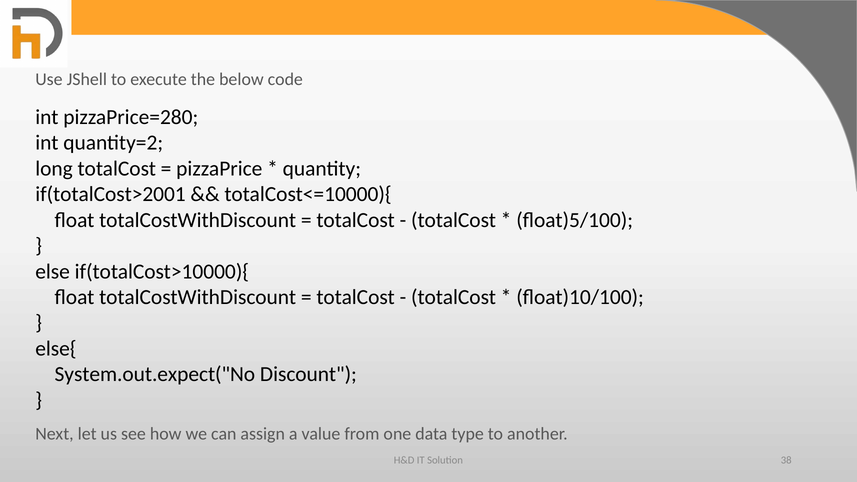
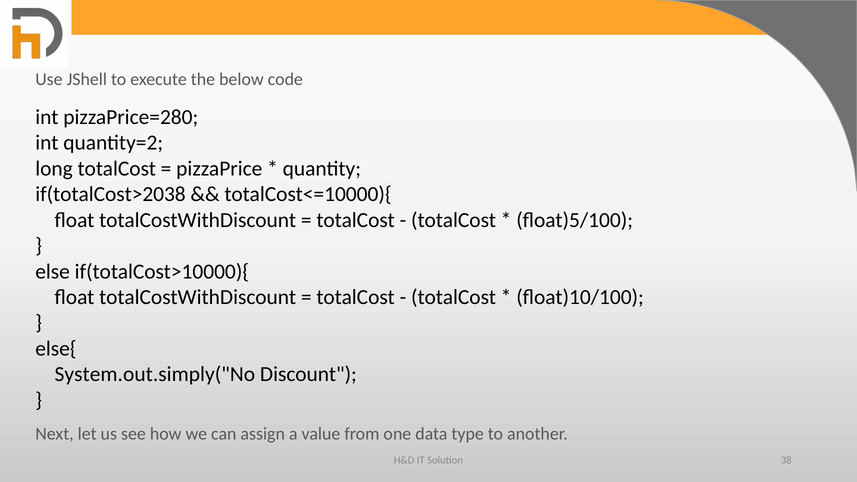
if(totalCost>2001: if(totalCost>2001 -> if(totalCost>2038
System.out.expect("No: System.out.expect("No -> System.out.simply("No
